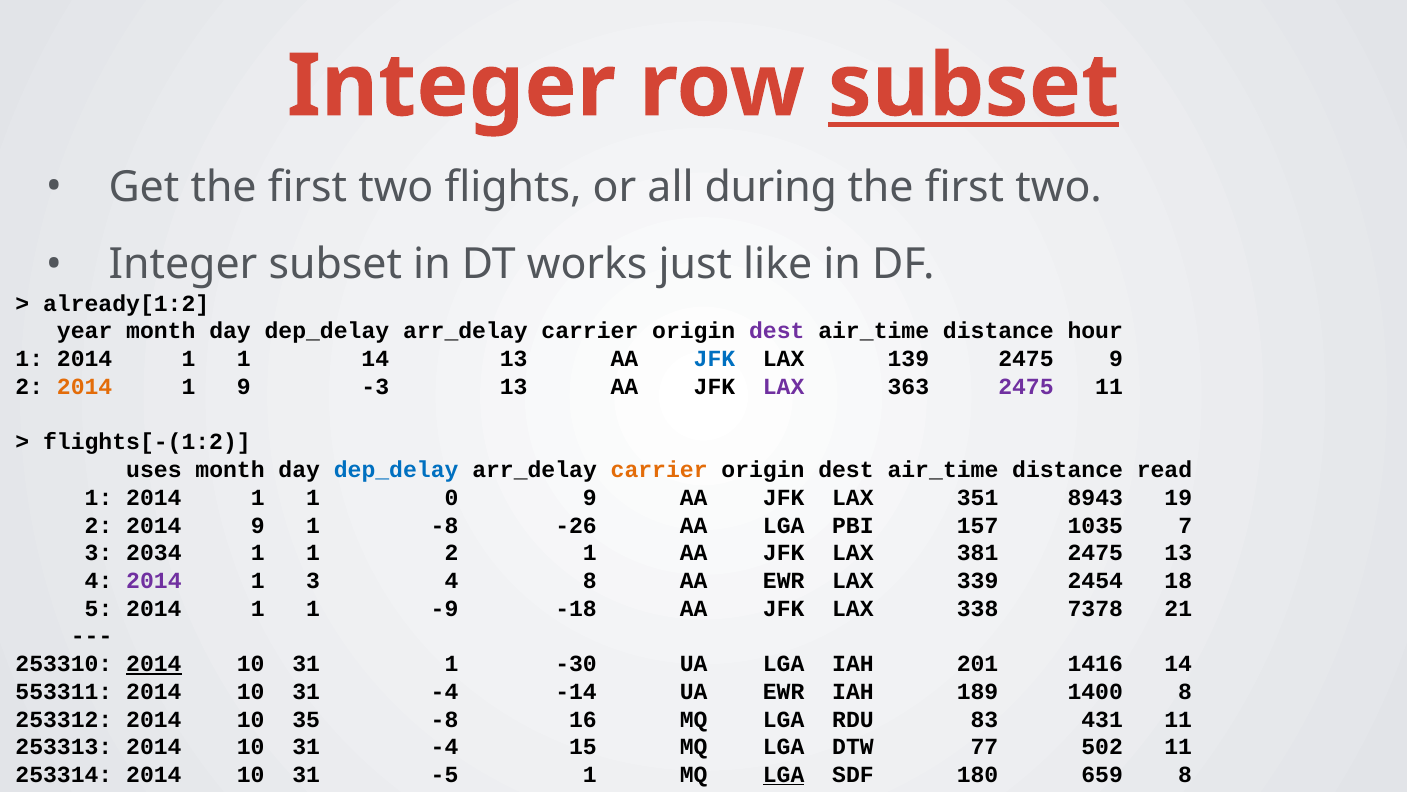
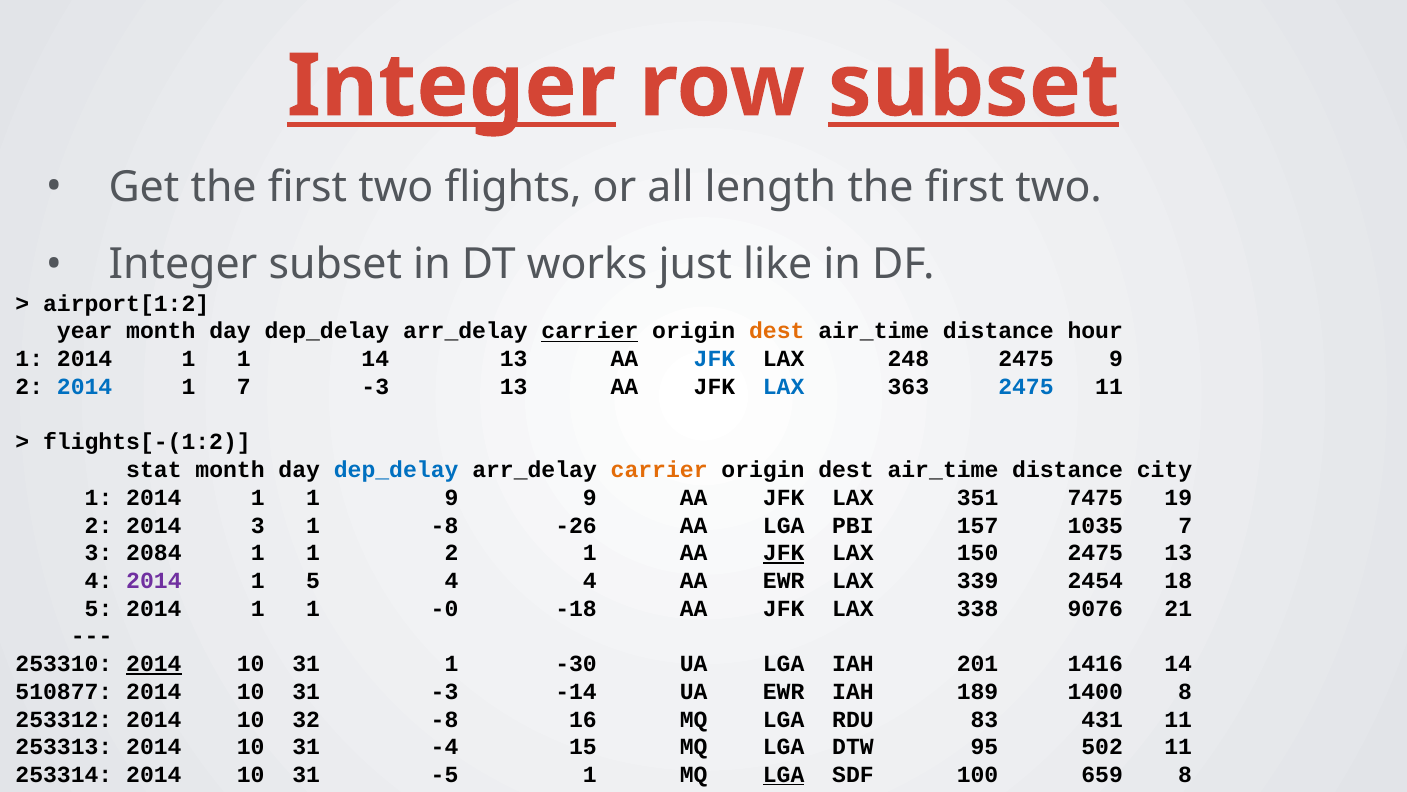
Integer at (451, 86) underline: none -> present
during: during -> length
already[1:2: already[1:2 -> airport[1:2
carrier at (590, 331) underline: none -> present
dest at (777, 331) colour: purple -> orange
139: 139 -> 248
2014 at (85, 387) colour: orange -> blue
1 9: 9 -> 7
LAX at (784, 387) colour: purple -> blue
2475 at (1026, 387) colour: purple -> blue
uses: uses -> stat
read: read -> city
1 0: 0 -> 9
8943: 8943 -> 7475
2014 9: 9 -> 3
2034: 2034 -> 2084
JFK at (784, 553) underline: none -> present
381: 381 -> 150
1 3: 3 -> 5
4 8: 8 -> 4
-9: -9 -> -0
7378: 7378 -> 9076
553311: 553311 -> 510877
-4 at (445, 691): -4 -> -3
35: 35 -> 32
77: 77 -> 95
180: 180 -> 100
